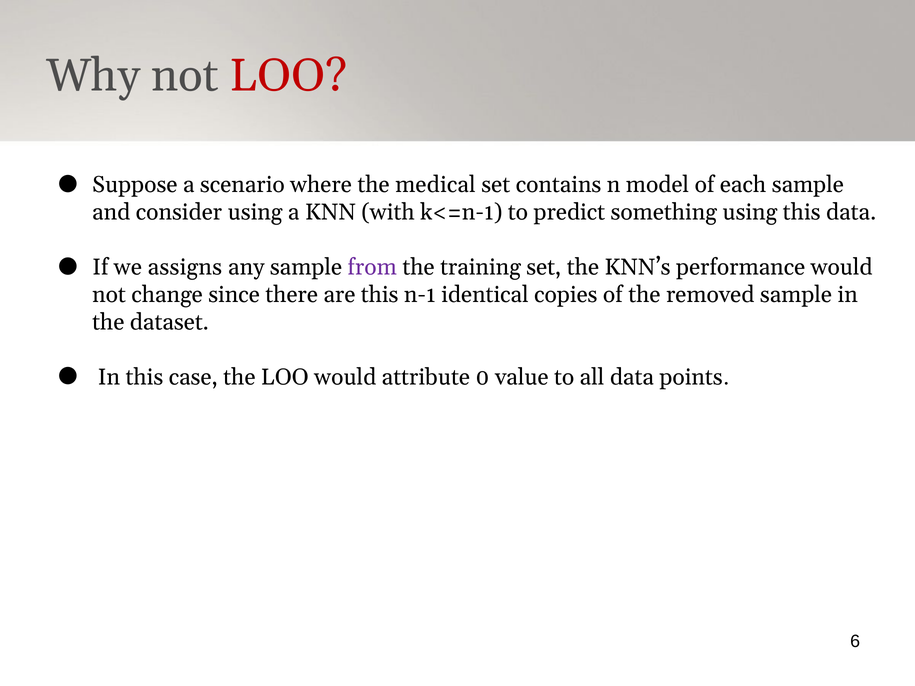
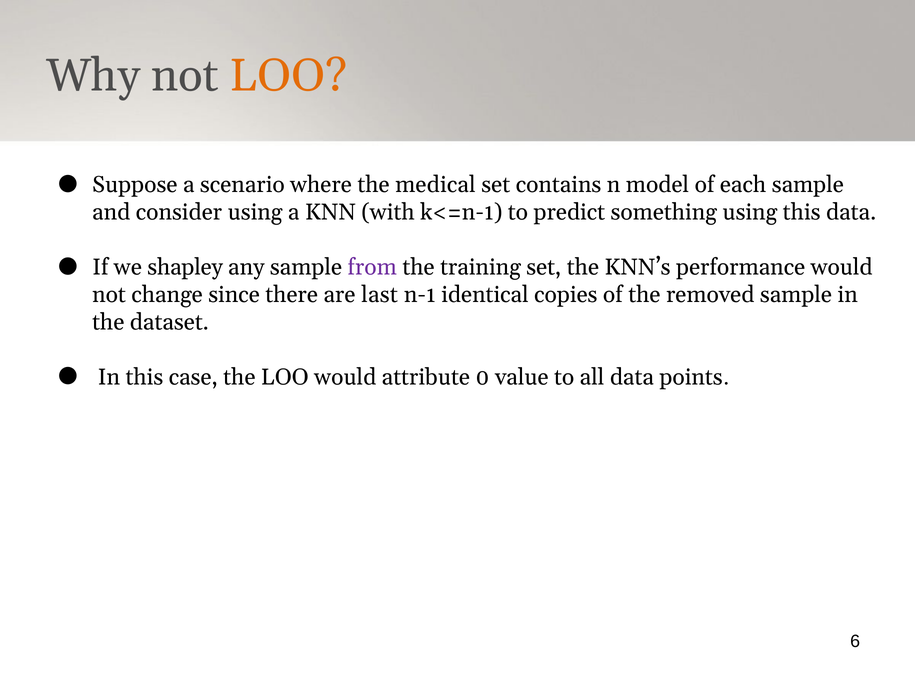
LOO at (288, 76) colour: red -> orange
assigns: assigns -> shapley
are this: this -> last
